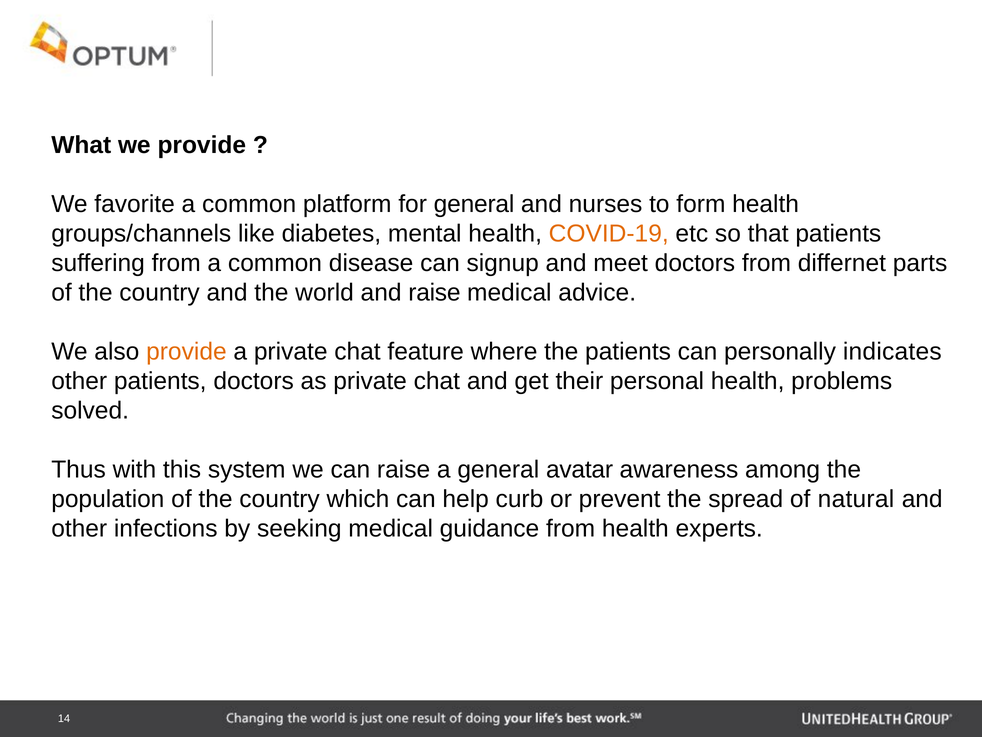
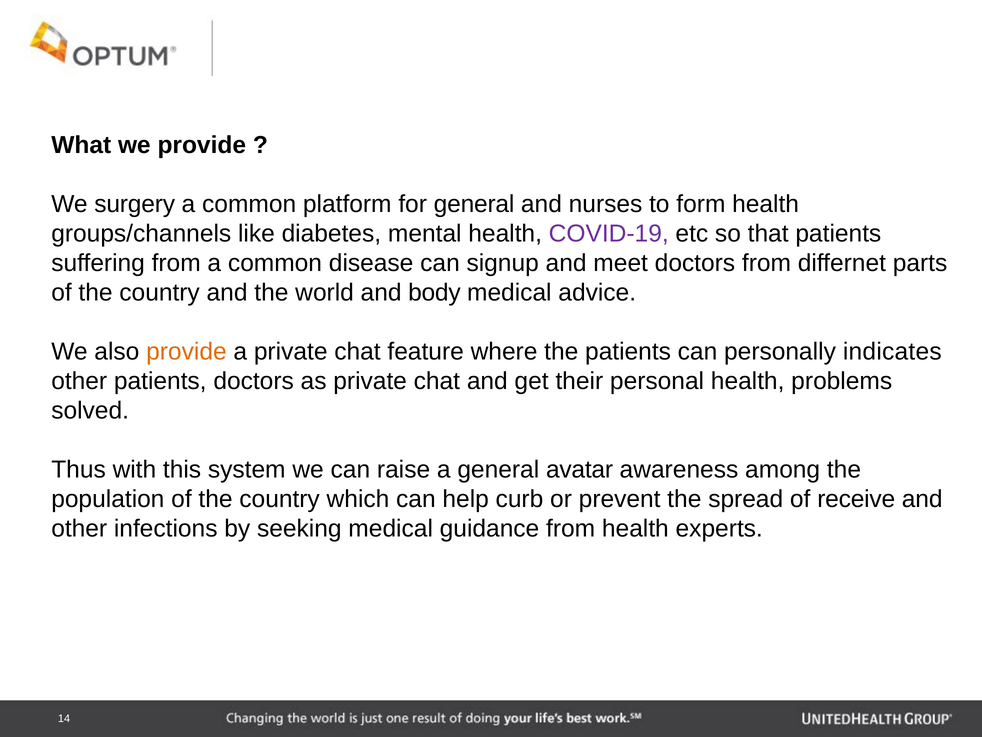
favorite: favorite -> surgery
COVID-19 colour: orange -> purple
and raise: raise -> body
natural: natural -> receive
